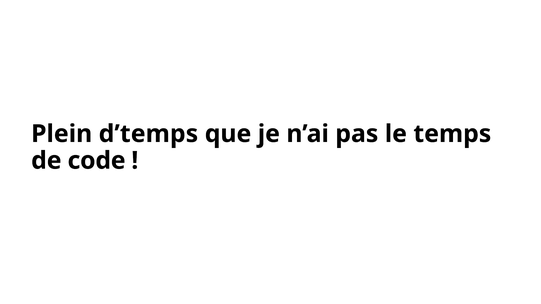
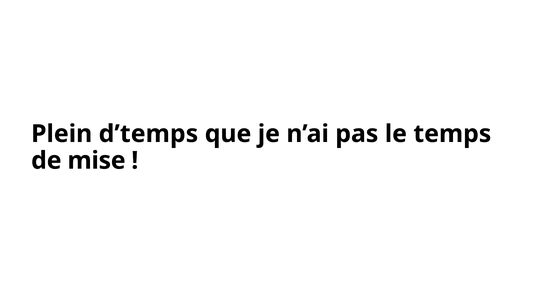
code: code -> mise
